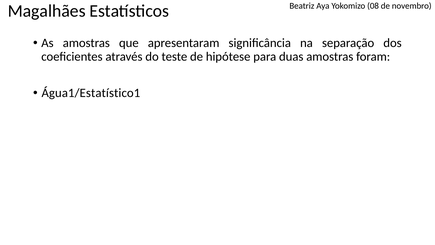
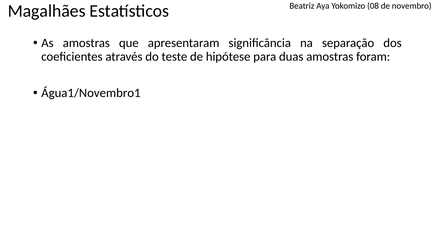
Água1/Estatístico1: Água1/Estatístico1 -> Água1/Novembro1
